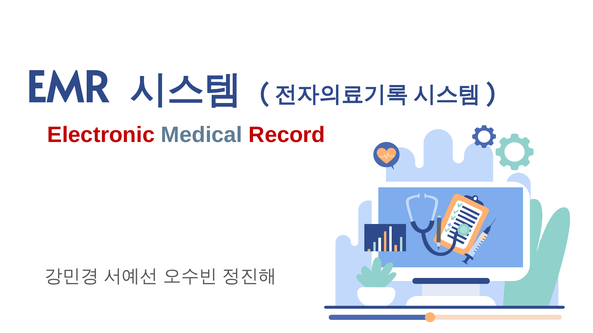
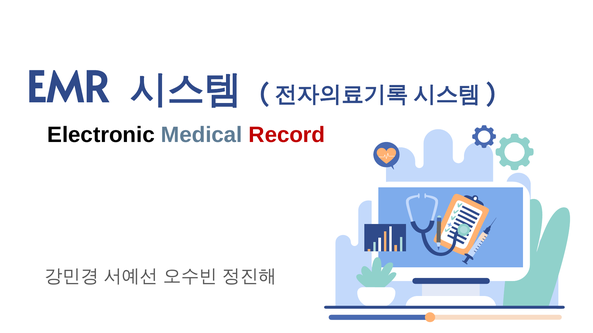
Electronic colour: red -> black
